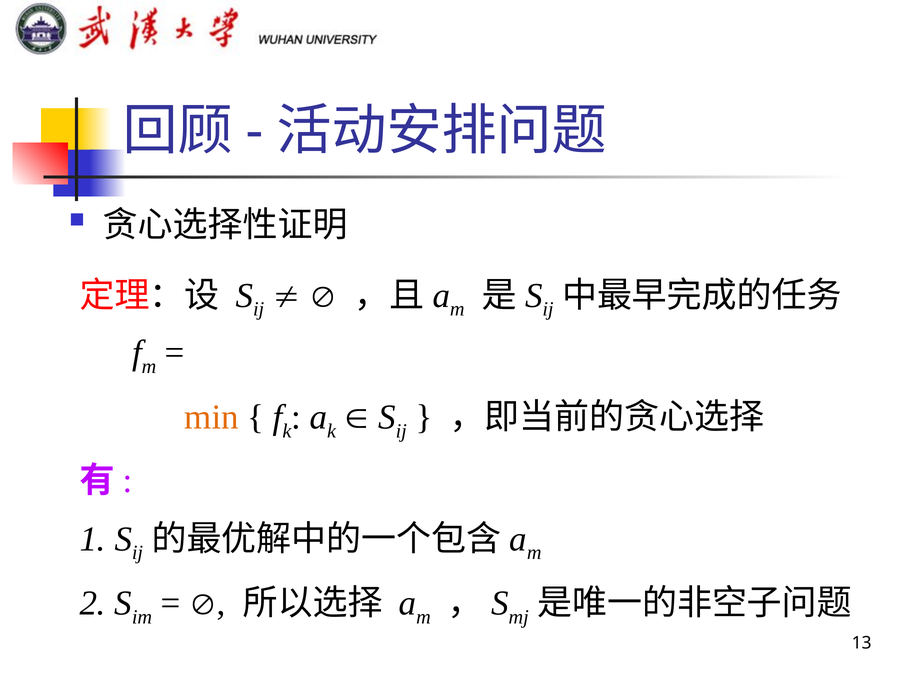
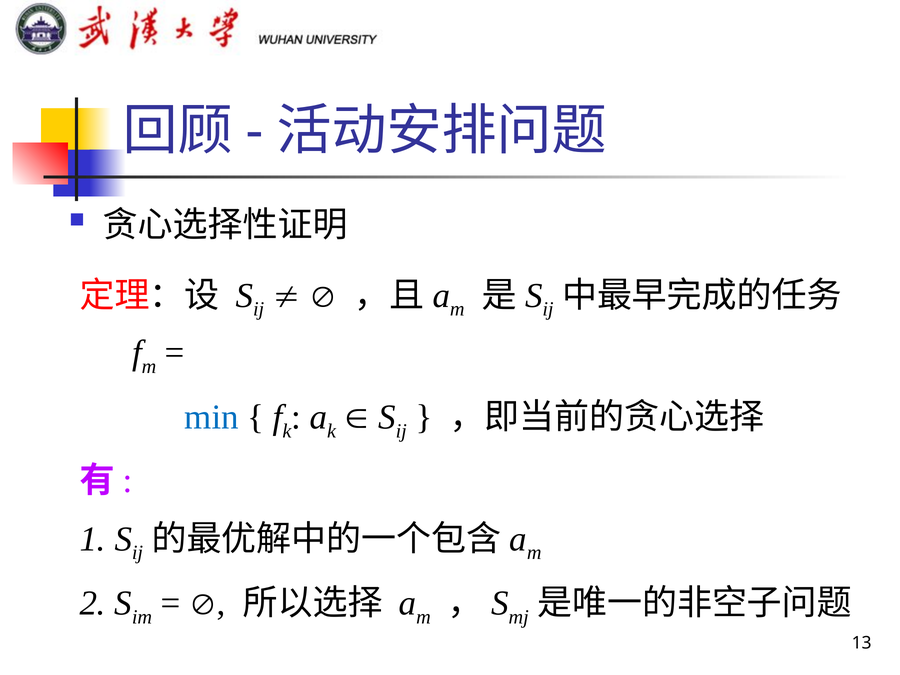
min colour: orange -> blue
